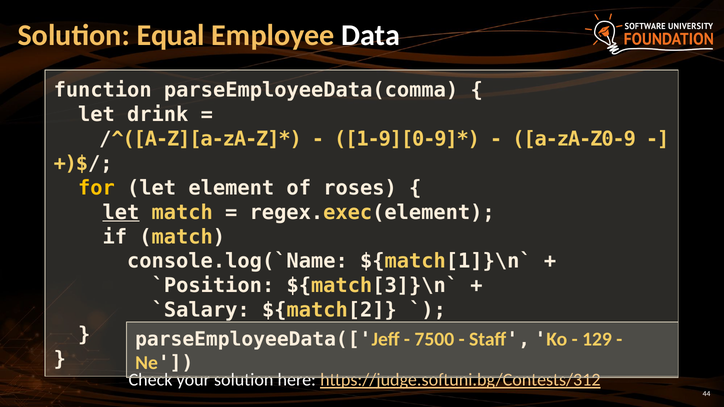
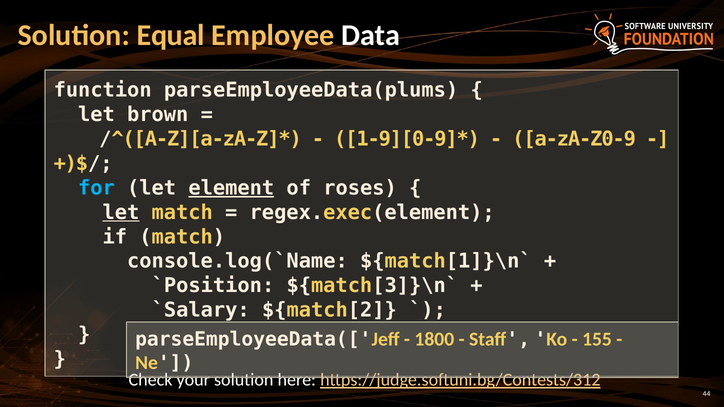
parseEmployeeData(comma: parseEmployeeData(comma -> parseEmployeeData(plums
drink: drink -> brown
for colour: yellow -> light blue
element underline: none -> present
7500: 7500 -> 1800
129: 129 -> 155
